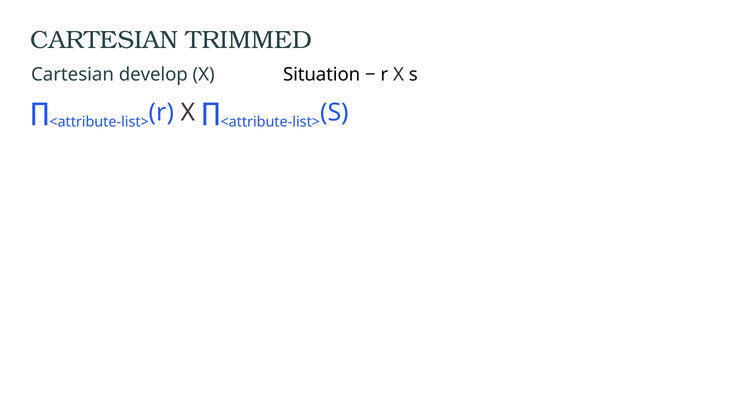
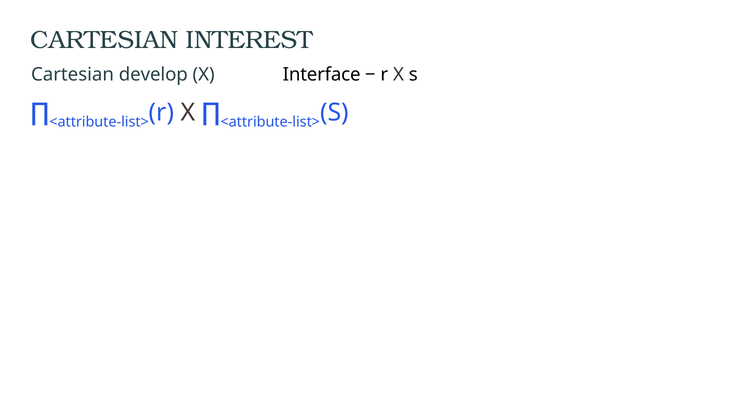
TRIMMED: TRIMMED -> INTEREST
Situation: Situation -> Interface
